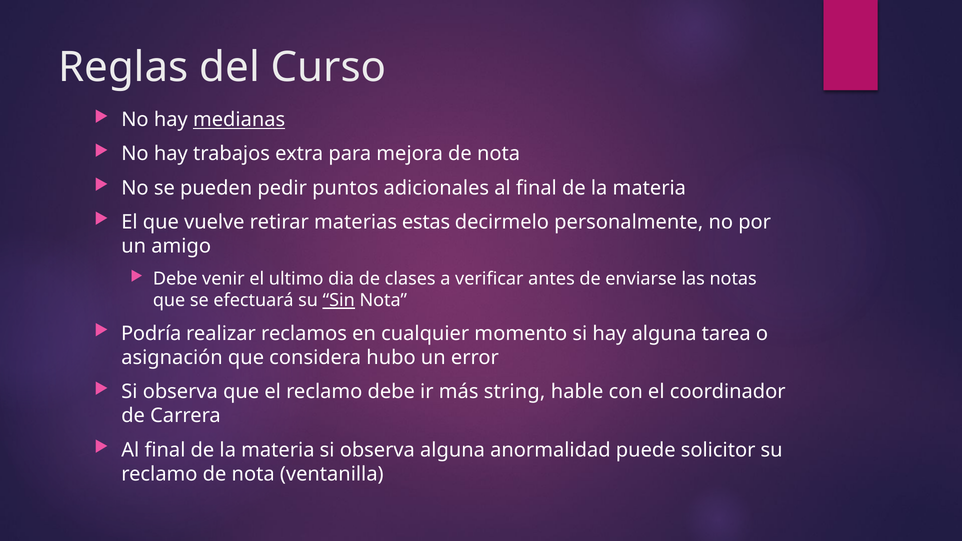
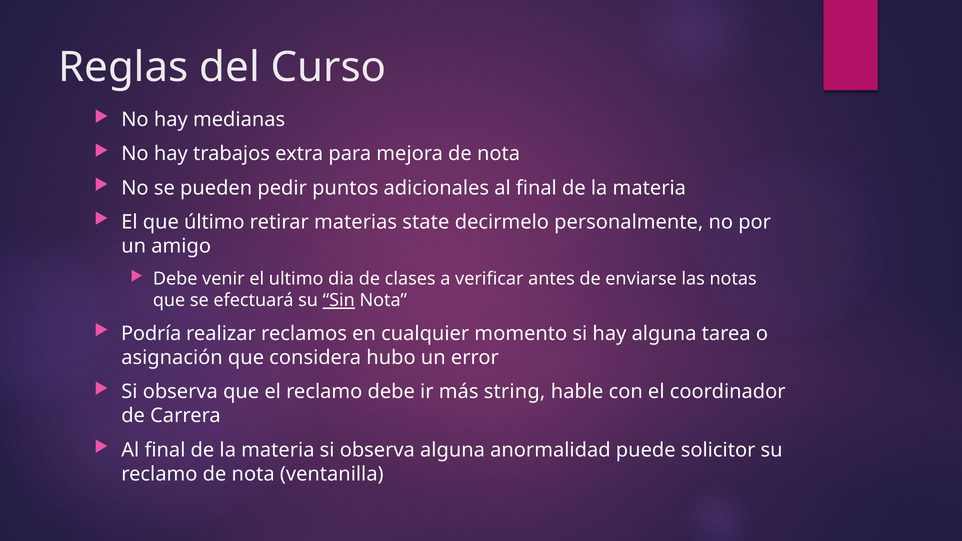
medianas underline: present -> none
vuelve: vuelve -> último
estas: estas -> state
